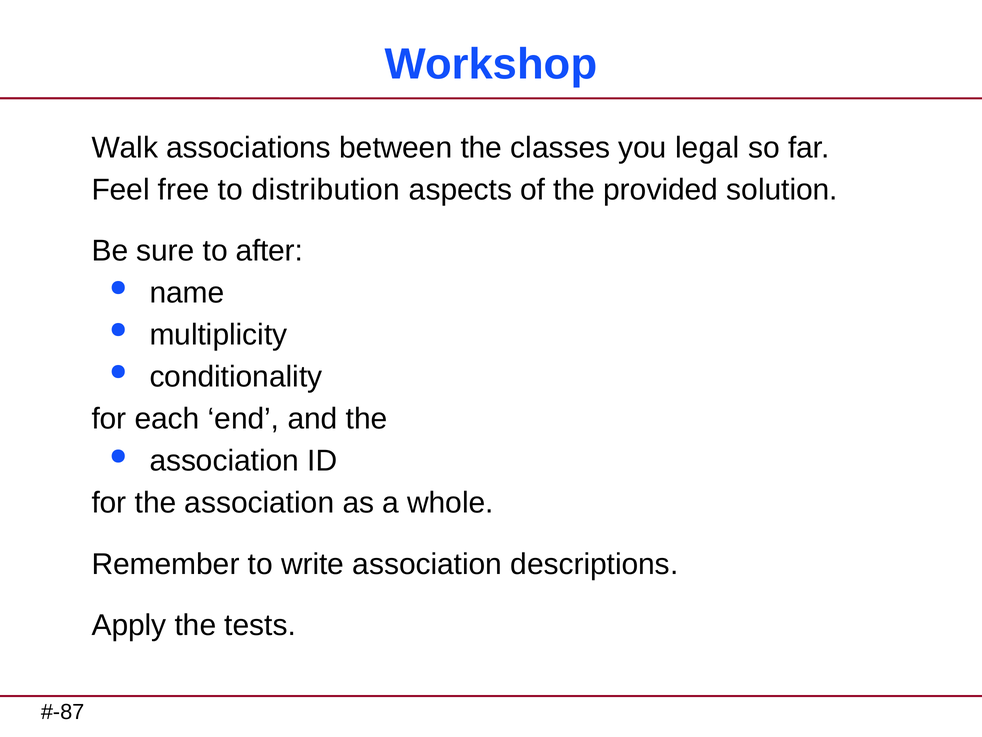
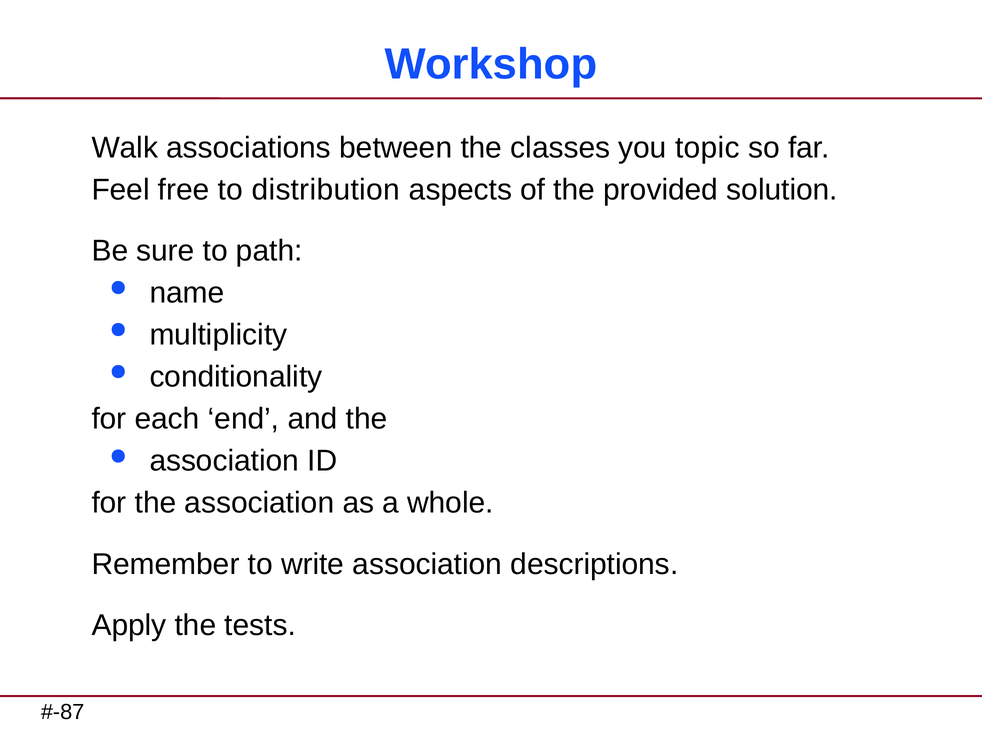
legal: legal -> topic
after: after -> path
